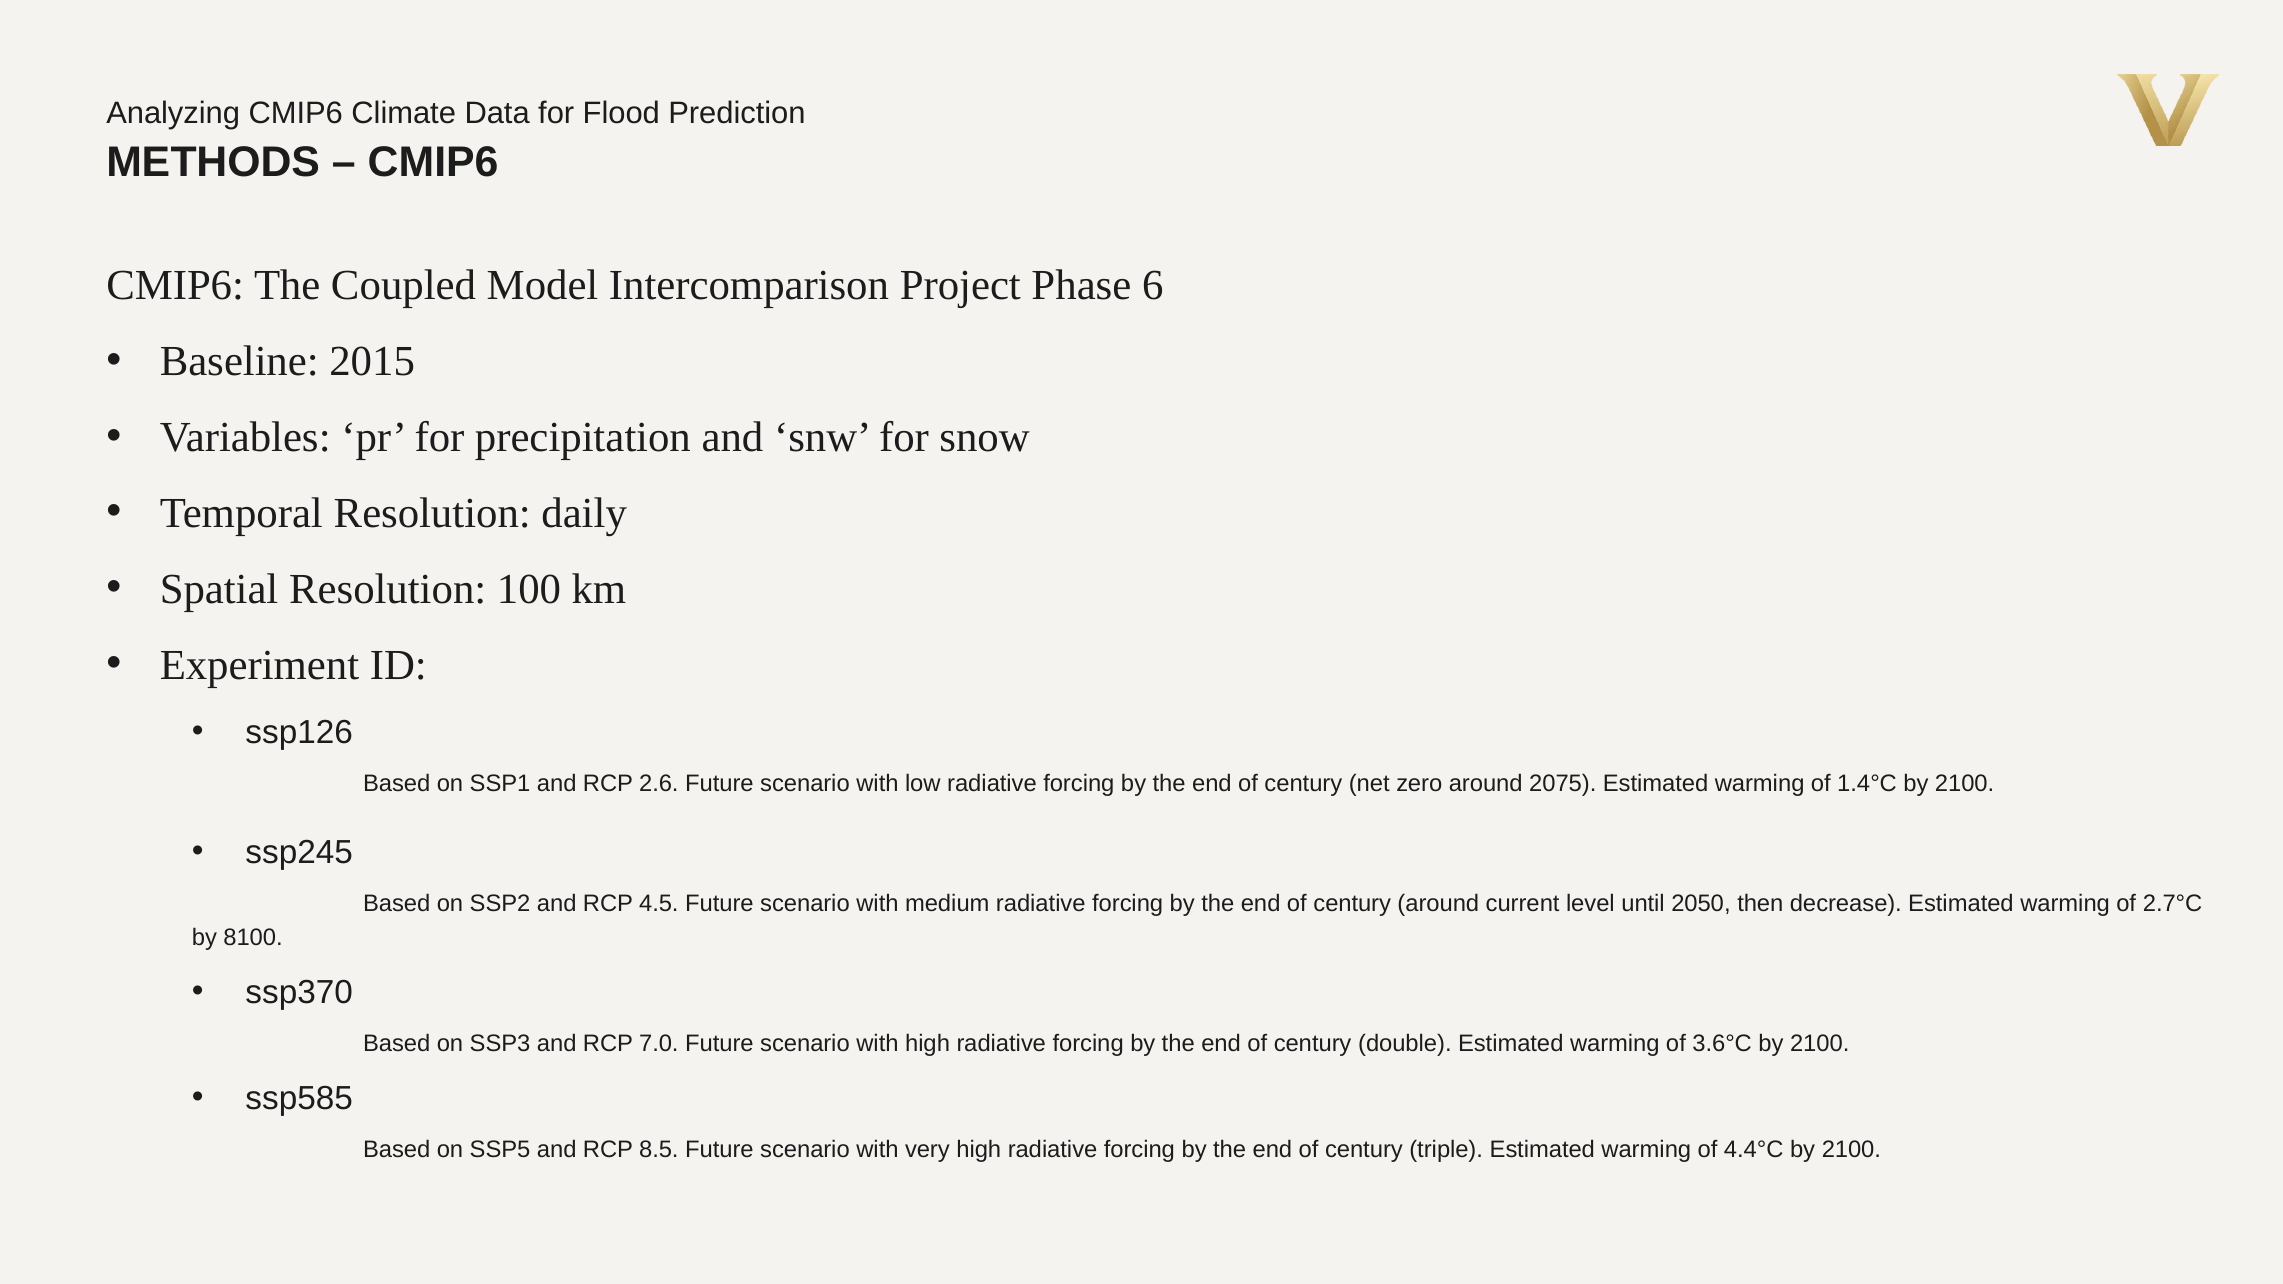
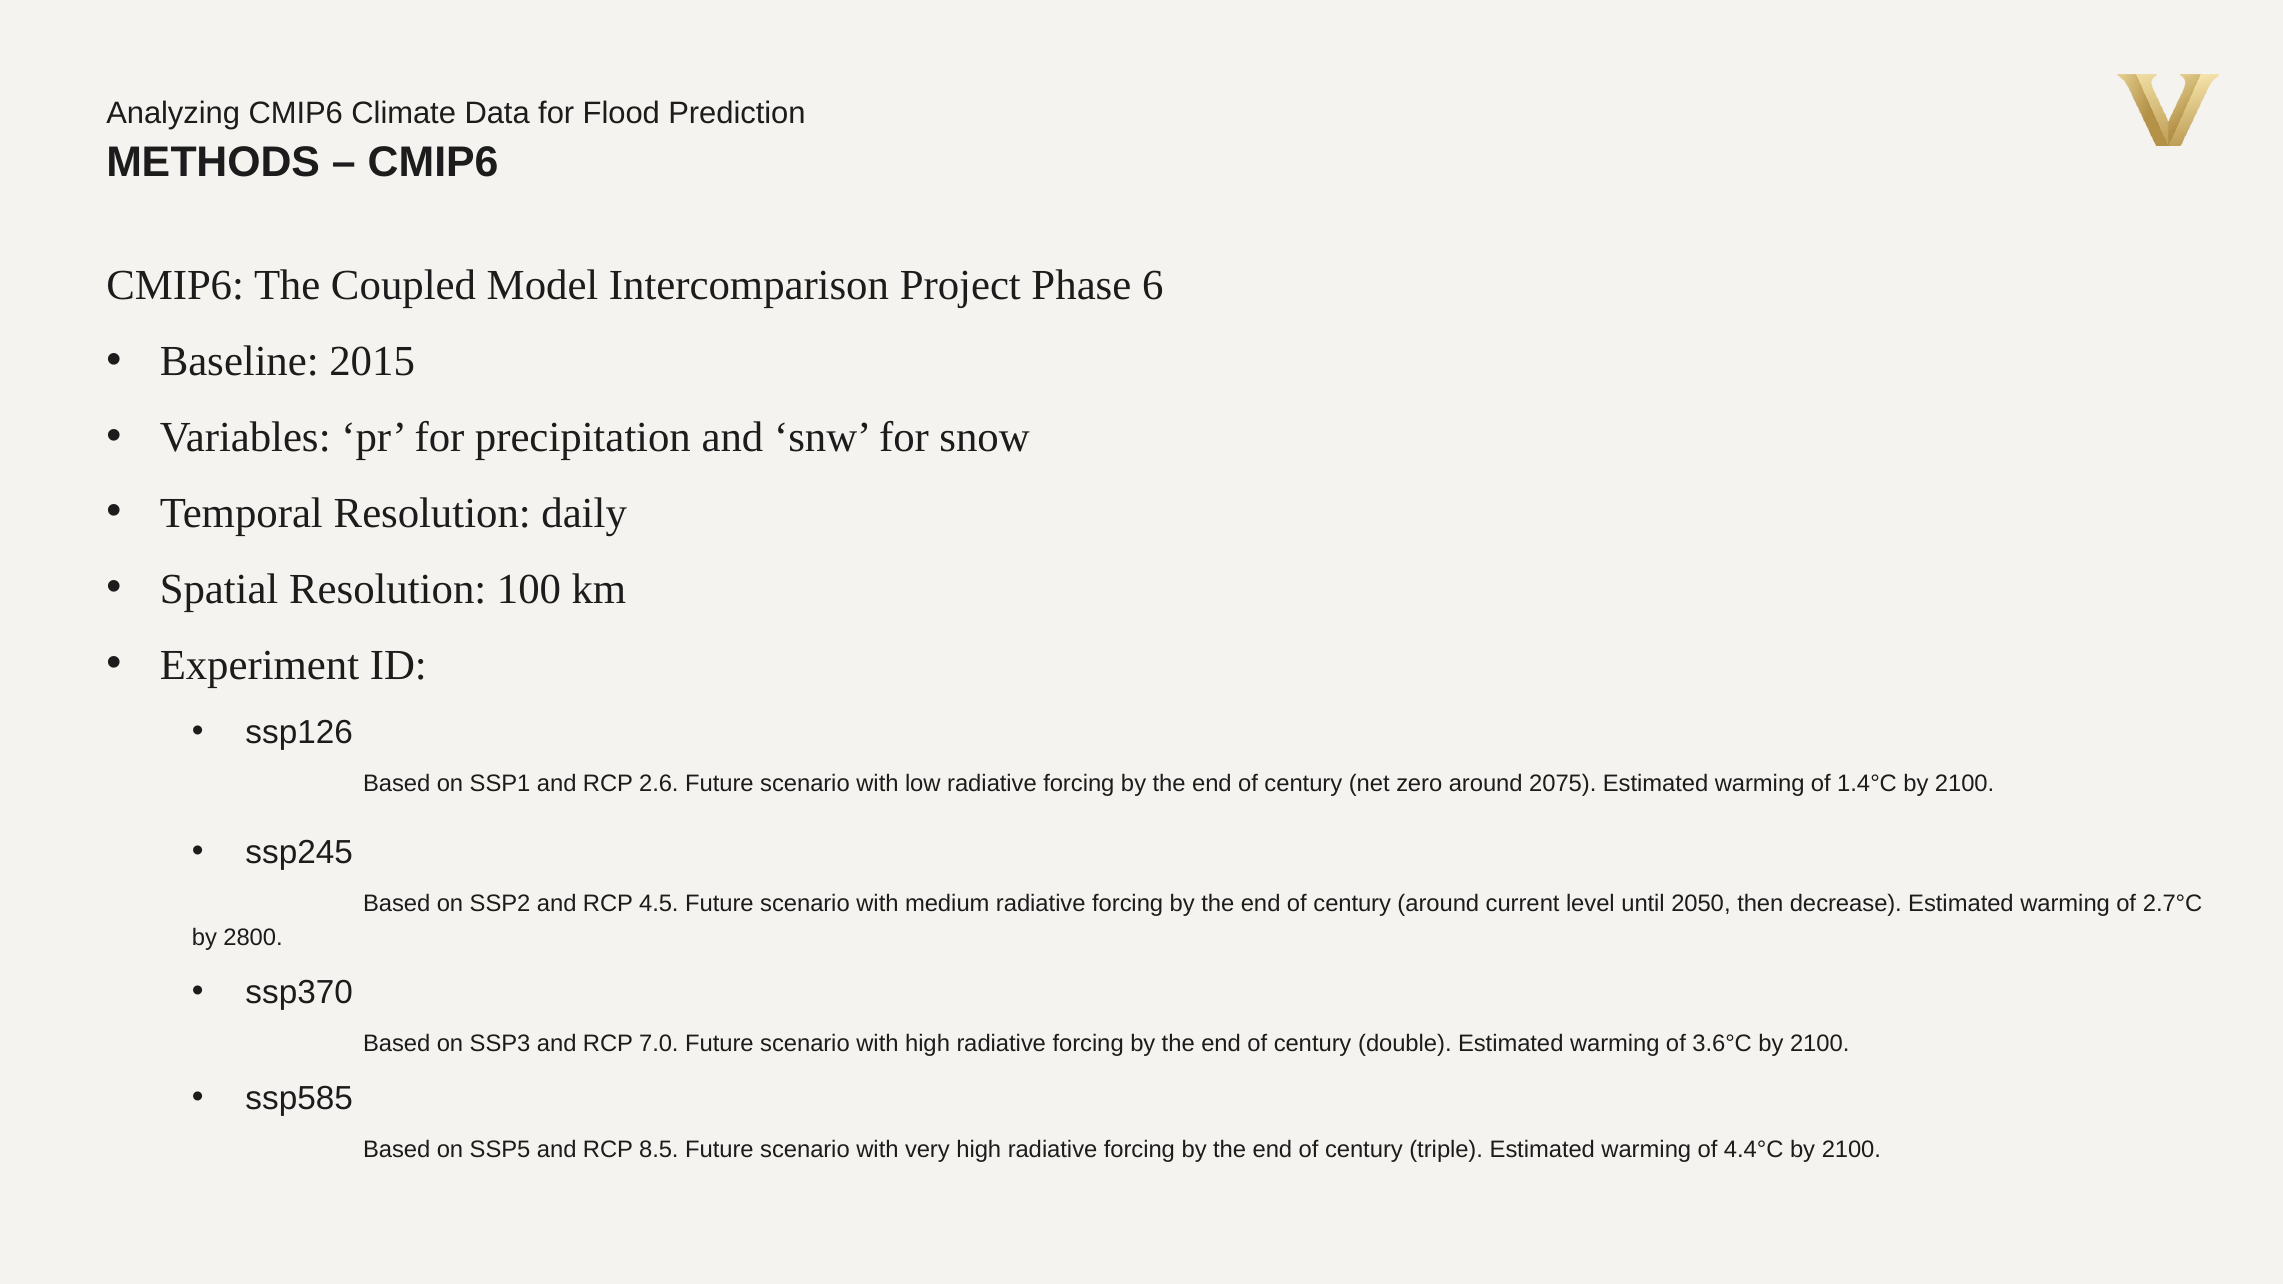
8100: 8100 -> 2800
